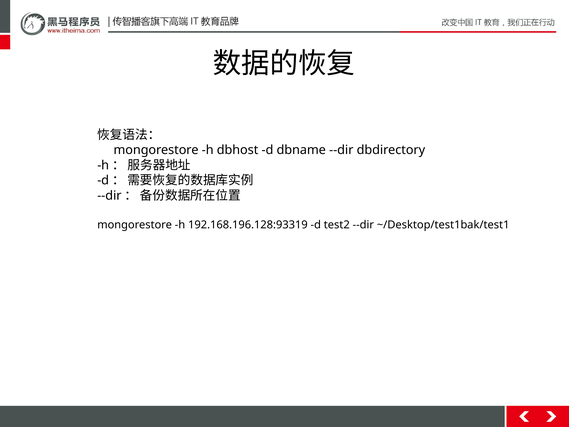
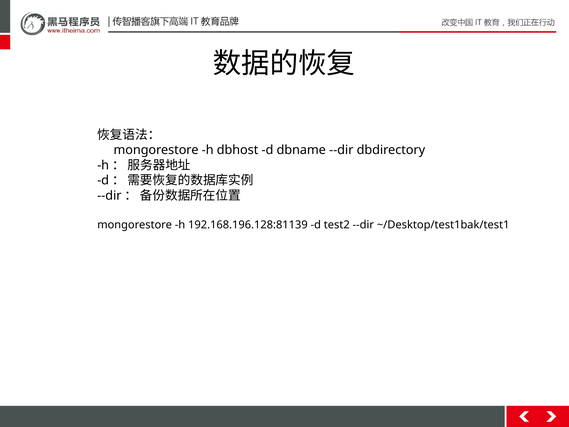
192.168.196.128:93319: 192.168.196.128:93319 -> 192.168.196.128:81139
